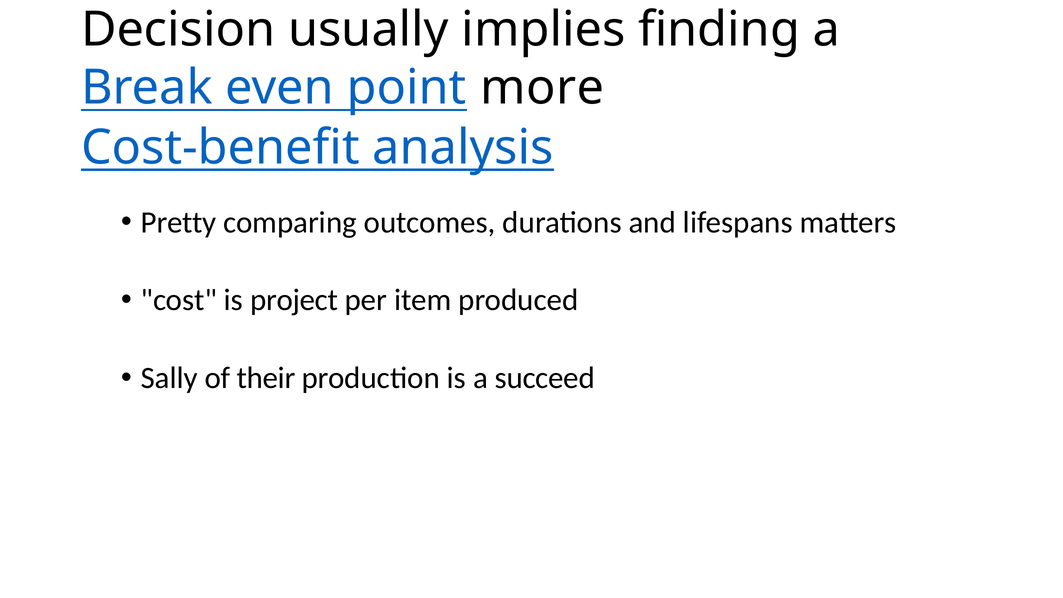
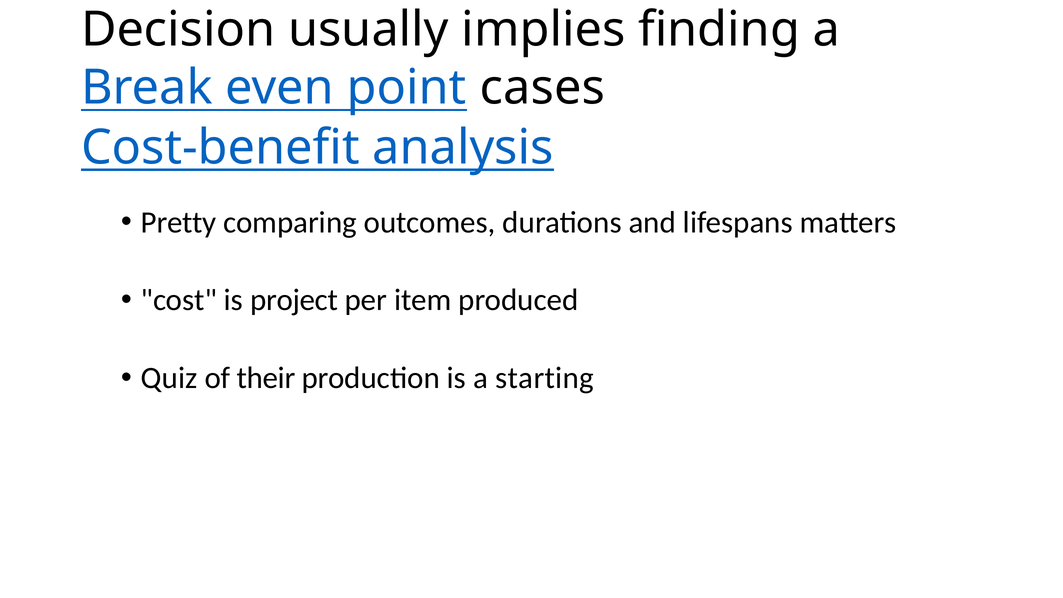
more: more -> cases
Sally: Sally -> Quiz
succeed: succeed -> starting
